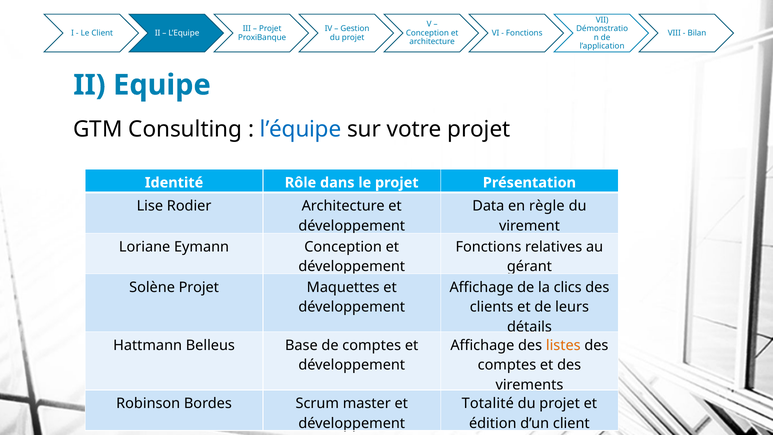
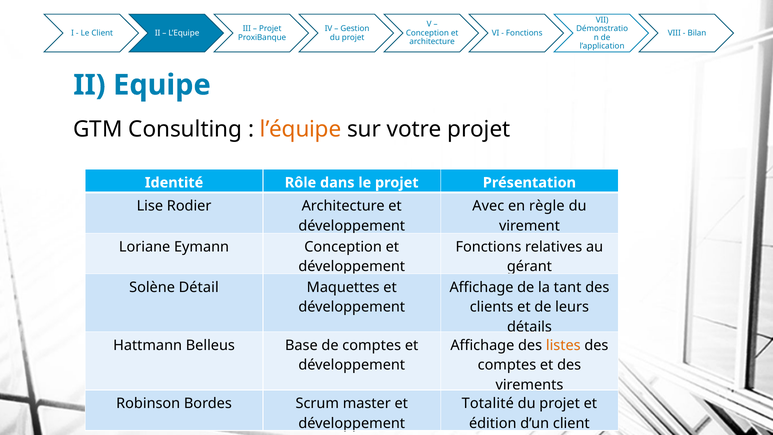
l’équipe colour: blue -> orange
Data: Data -> Avec
Solène Projet: Projet -> Détail
clics: clics -> tant
